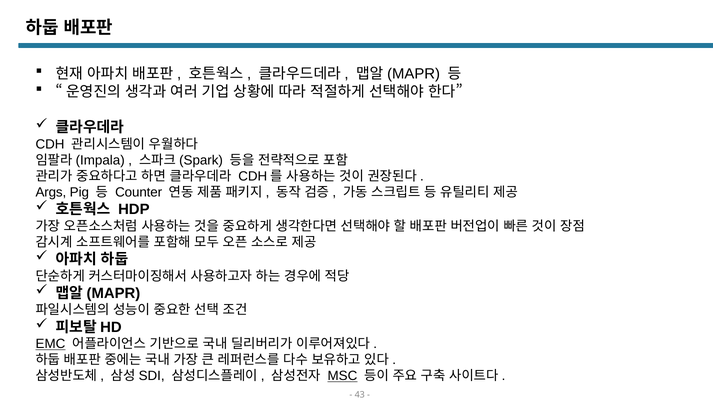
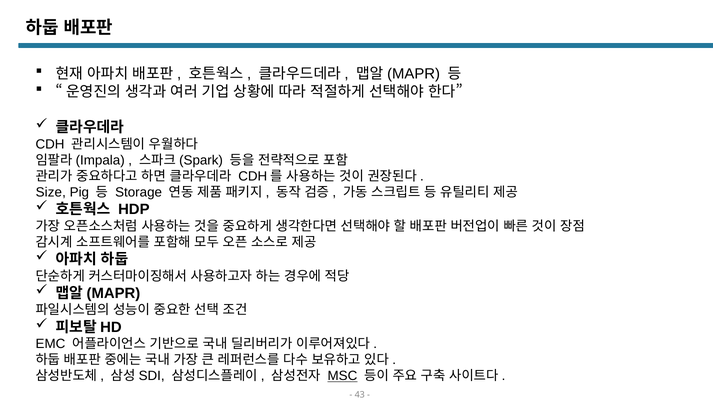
Args: Args -> Size
Counter: Counter -> Storage
EMC underline: present -> none
